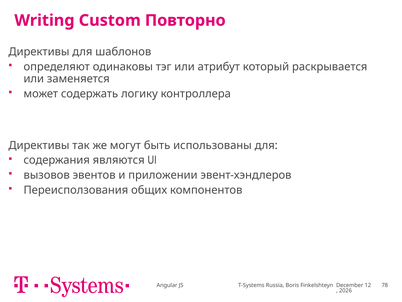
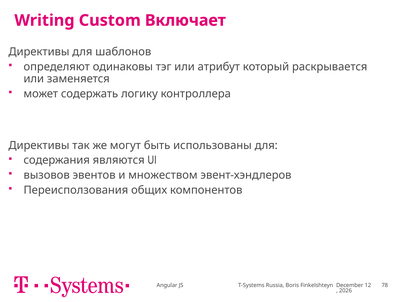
Повторно: Повторно -> Включает
приложении: приложении -> множеством
